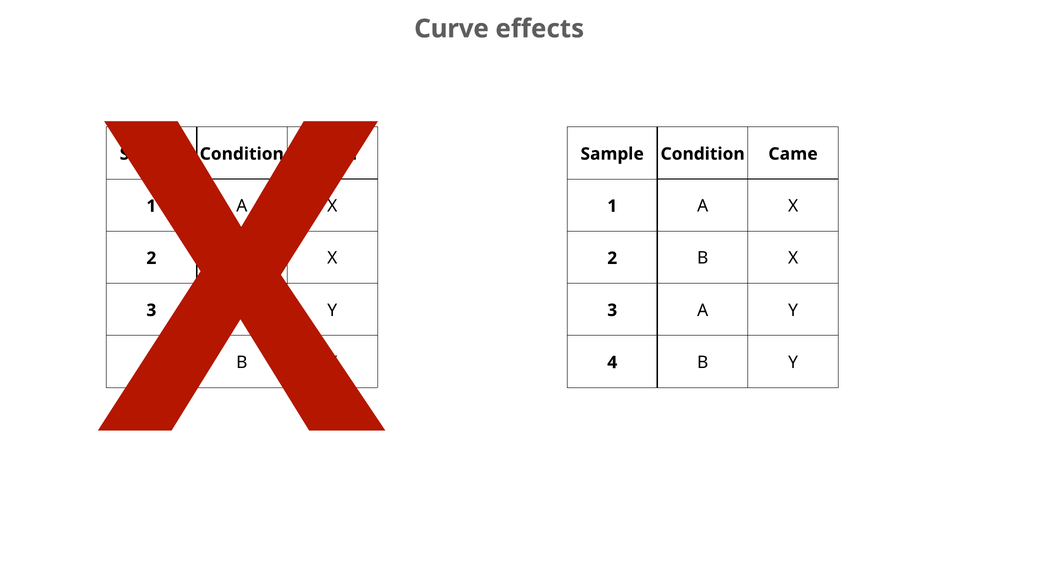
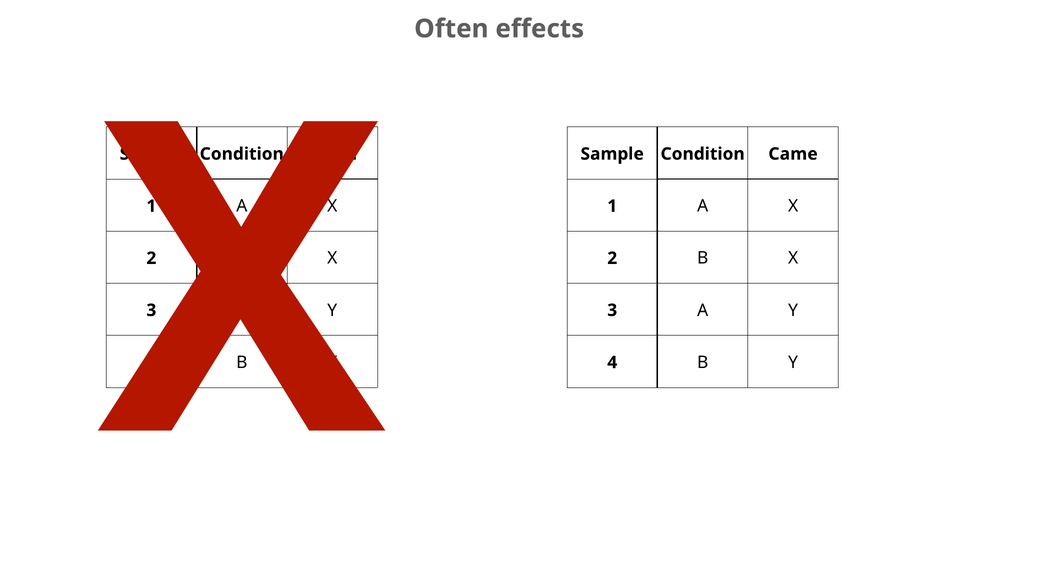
Curve: Curve -> Often
